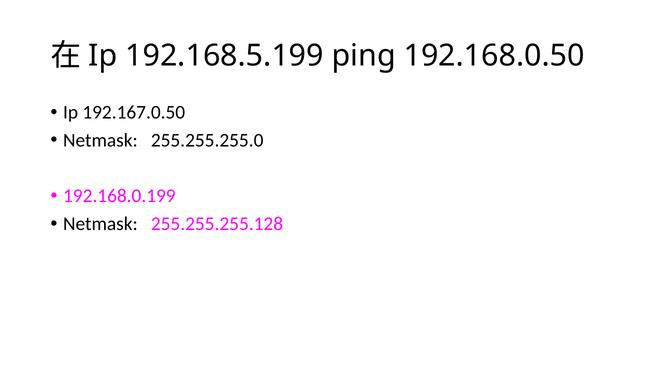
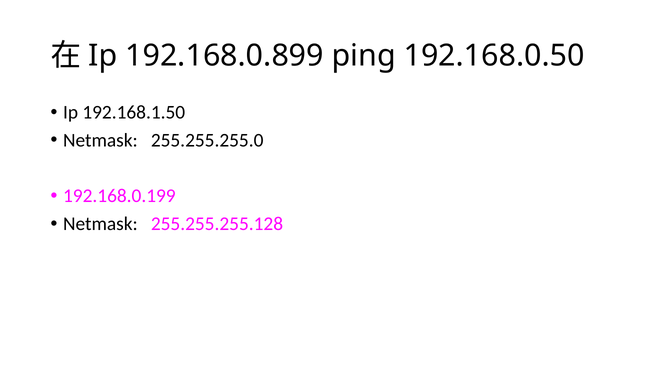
192.168.5.199: 192.168.5.199 -> 192.168.0.899
192.167.0.50: 192.167.0.50 -> 192.168.1.50
